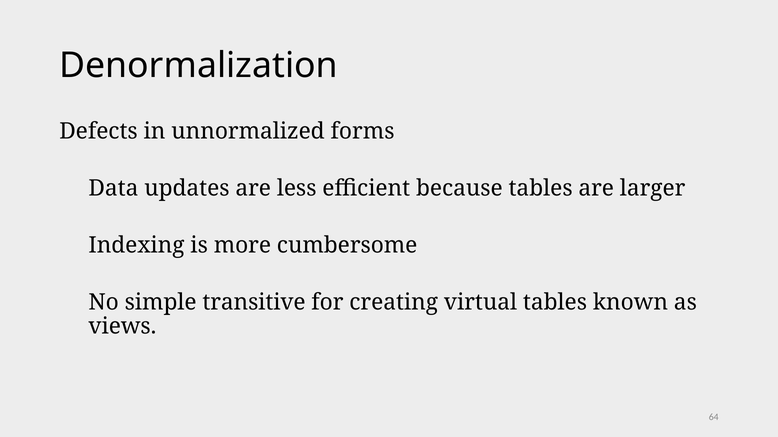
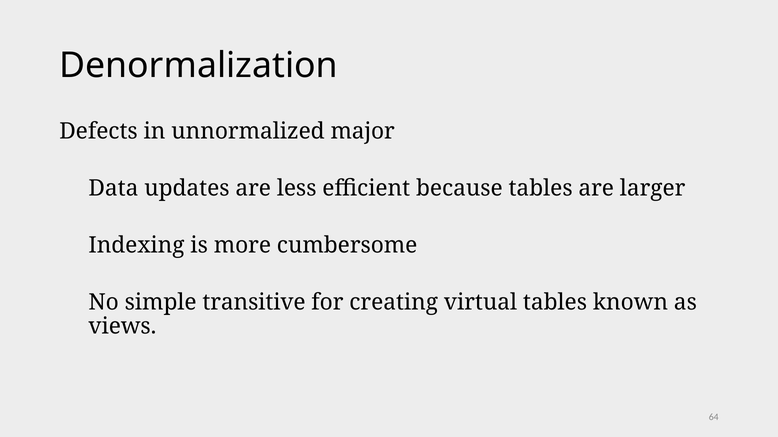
forms: forms -> major
